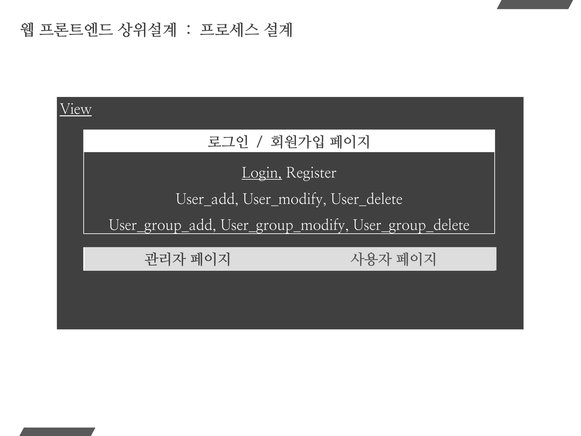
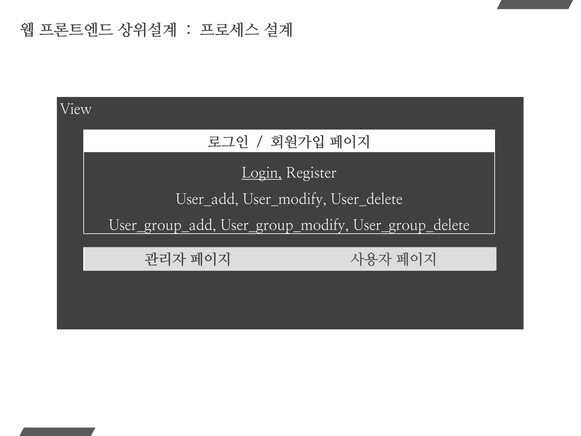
View underline: present -> none
